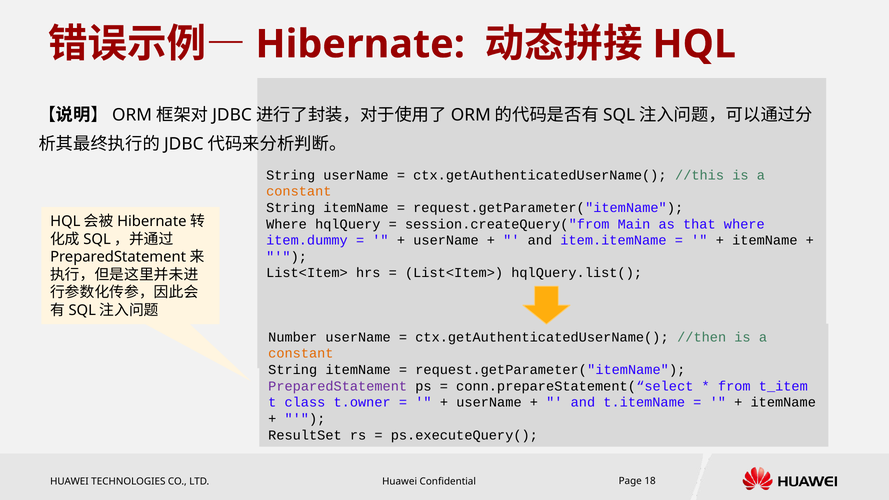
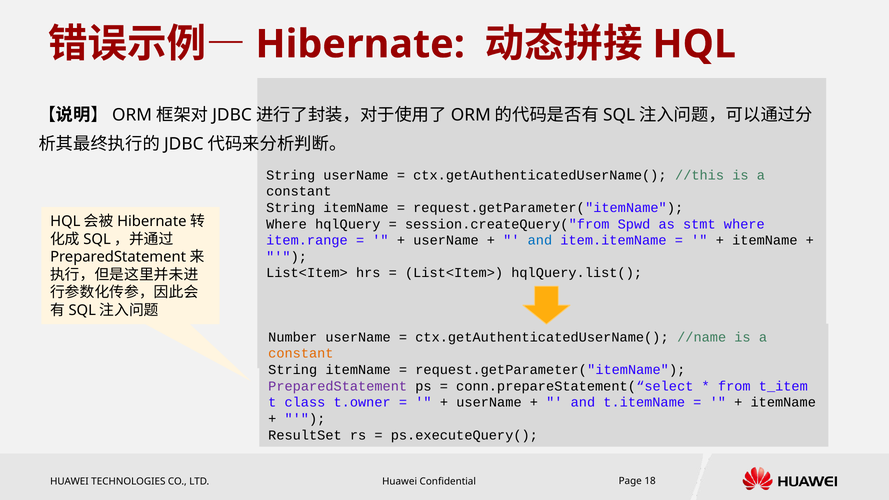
constant at (299, 191) colour: orange -> black
Main: Main -> Spwd
that: that -> stmt
item.dummy: item.dummy -> item.range
and at (540, 240) colour: black -> blue
//then: //then -> //name
